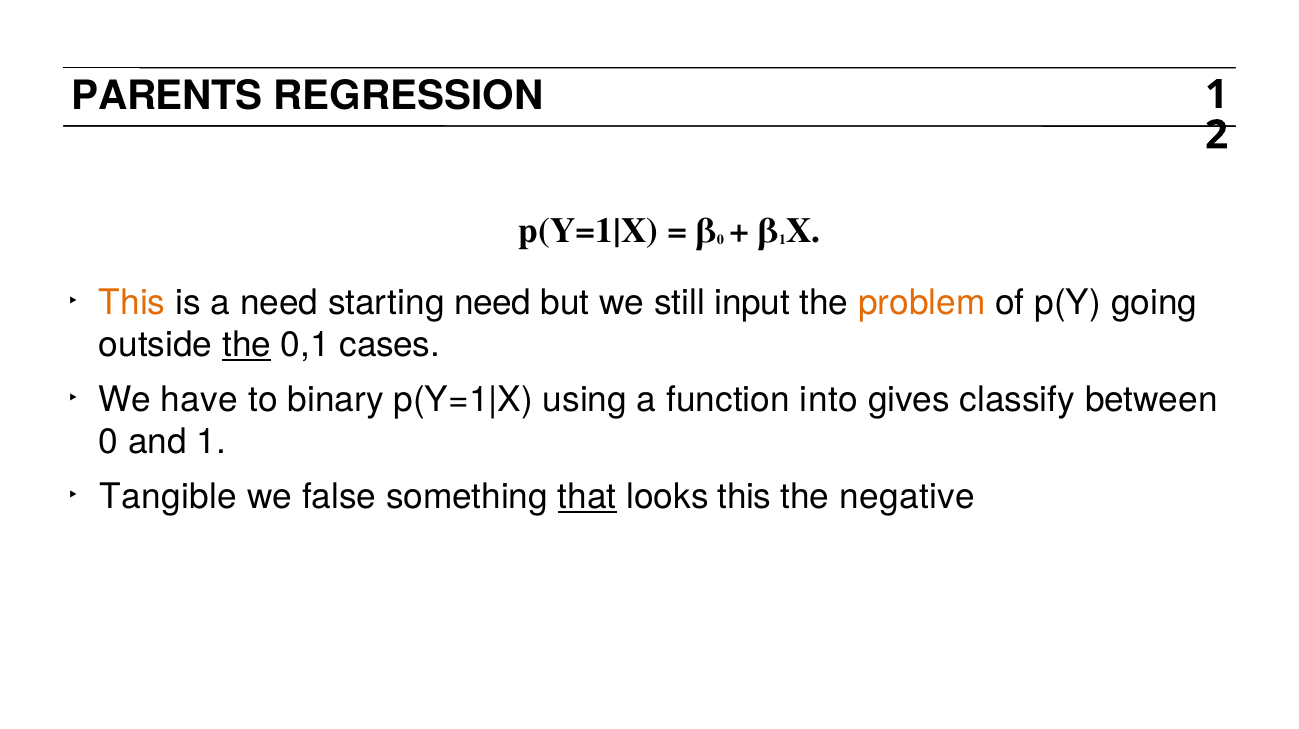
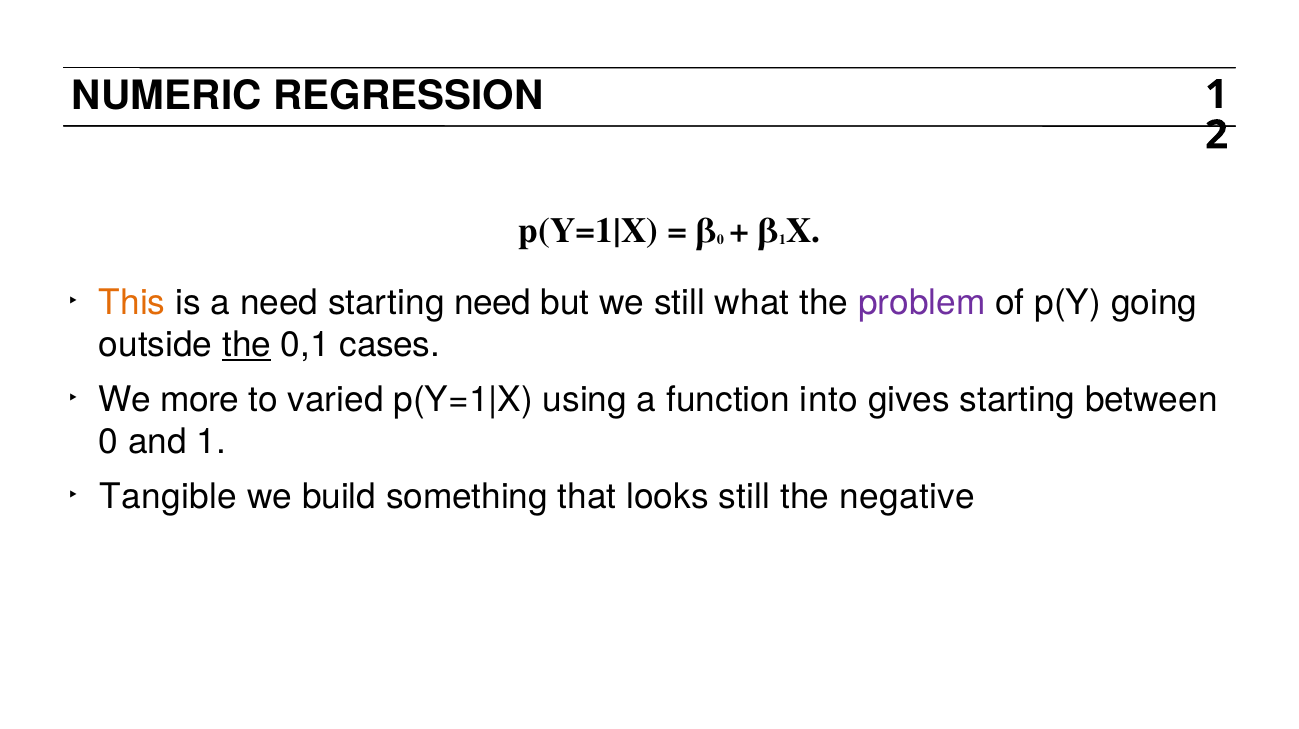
PARENTS: PARENTS -> NUMERIC
input: input -> what
problem colour: orange -> purple
have: have -> more
binary: binary -> varied
gives classify: classify -> starting
false: false -> build
that underline: present -> none
looks this: this -> still
